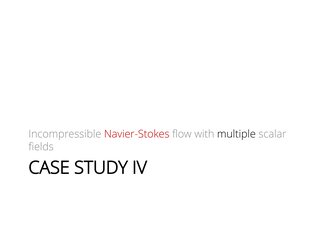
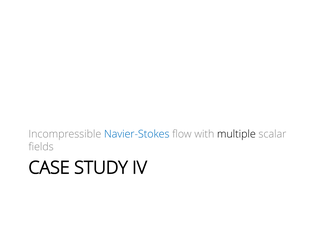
Navier-Stokes colour: red -> blue
